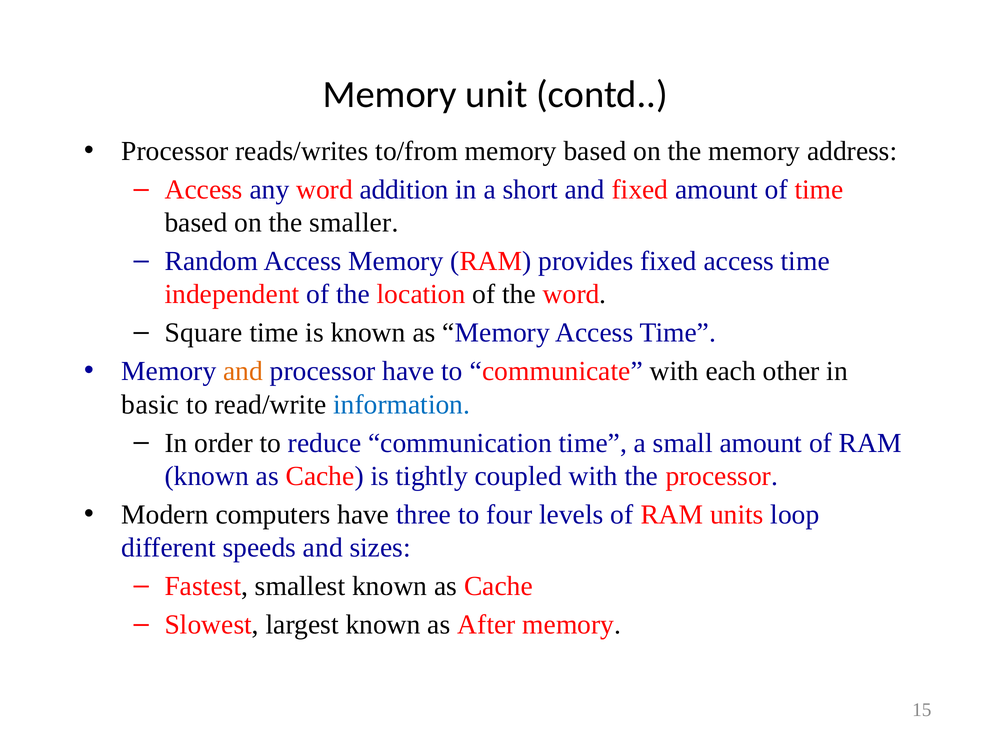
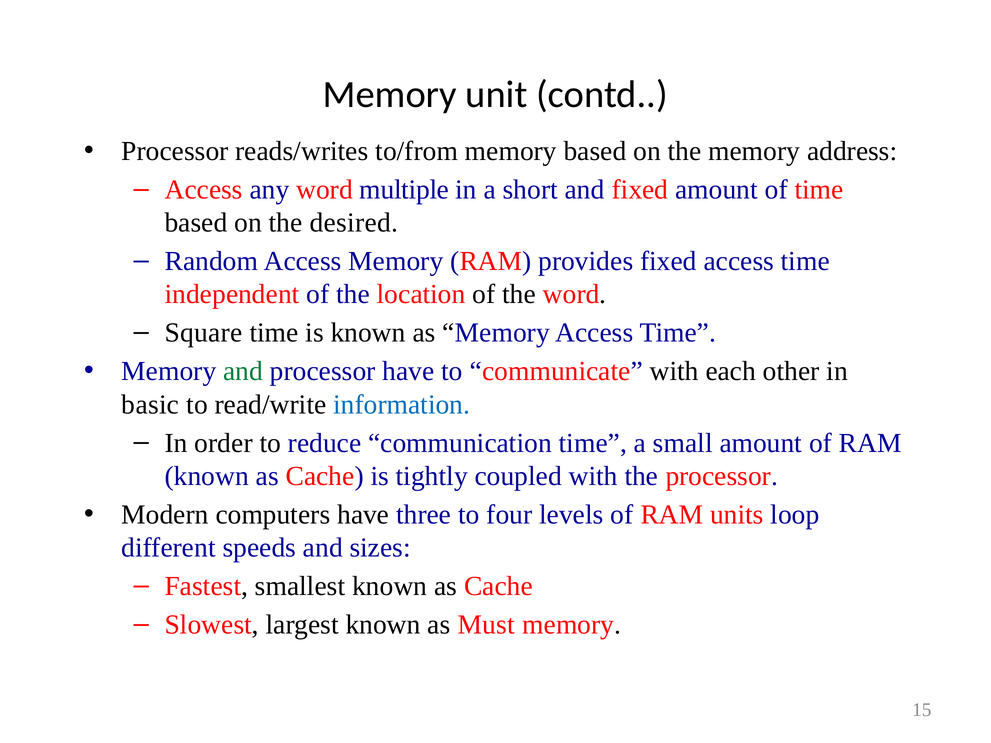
addition: addition -> multiple
smaller: smaller -> desired
and at (243, 372) colour: orange -> green
After: After -> Must
